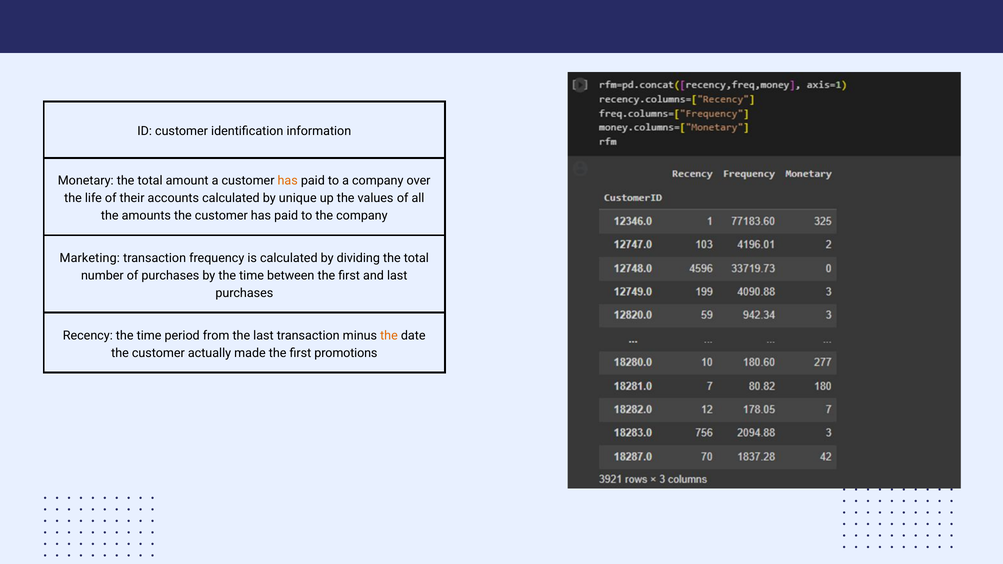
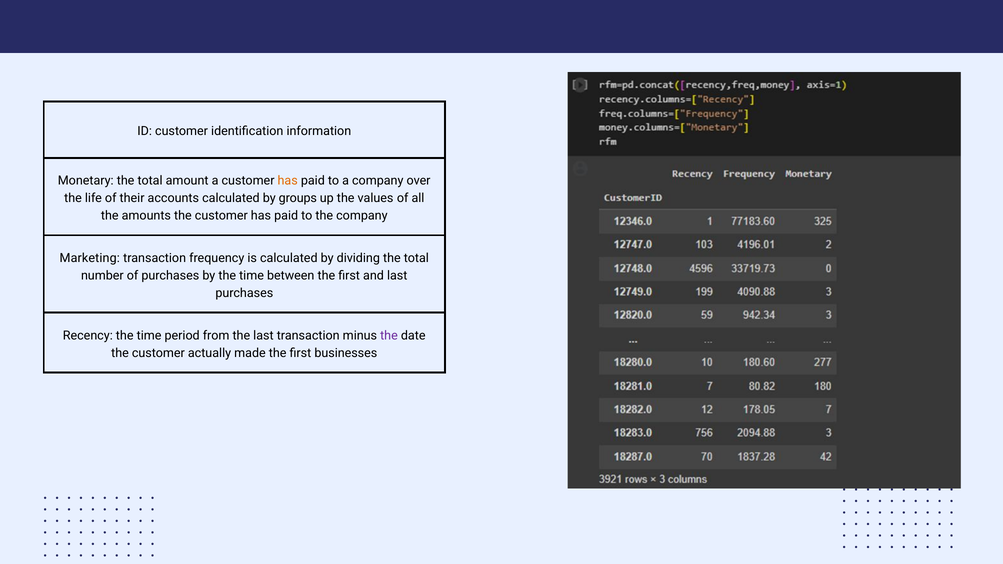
unique: unique -> groups
the at (389, 336) colour: orange -> purple
promotions: promotions -> businesses
